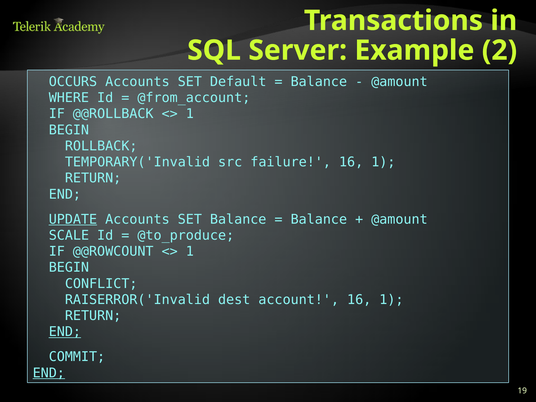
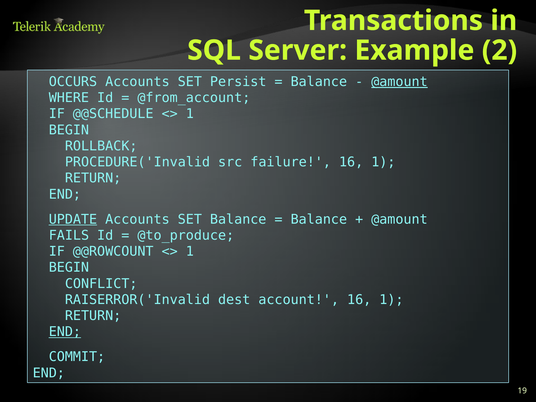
Default: Default -> Persist
@amount at (399, 82) underline: none -> present
@@ROLLBACK: @@ROLLBACK -> @@SCHEDULE
TEMPORARY('Invalid: TEMPORARY('Invalid -> PROCEDURE('Invalid
SCALE: SCALE -> FAILS
END at (49, 373) underline: present -> none
